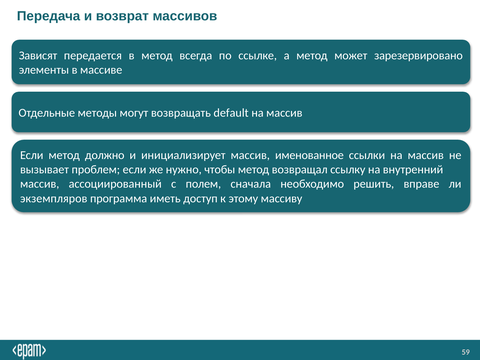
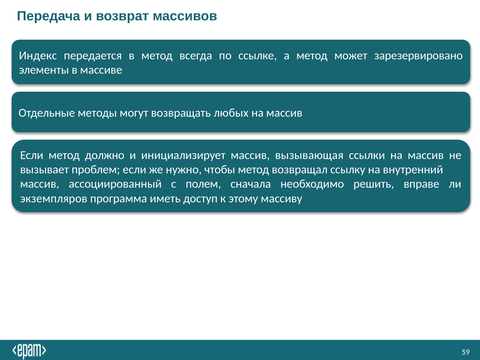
Зависят: Зависят -> Индекс
default: default -> любых
именованное: именованное -> вызывающая
